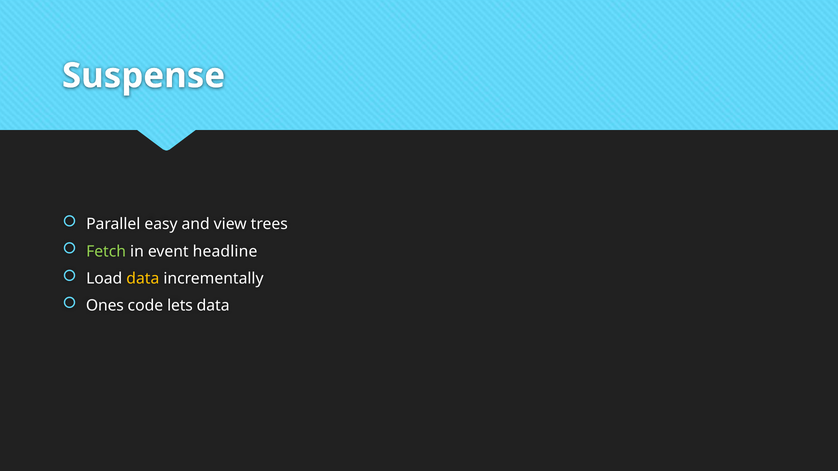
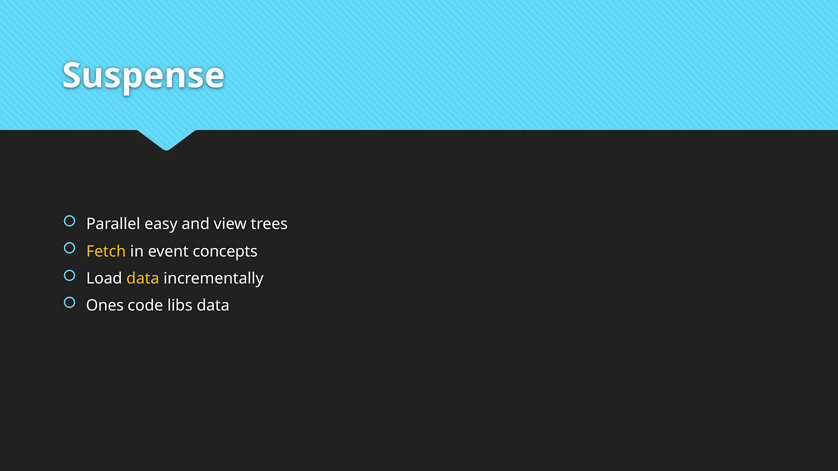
Fetch colour: light green -> yellow
headline: headline -> concepts
lets: lets -> libs
